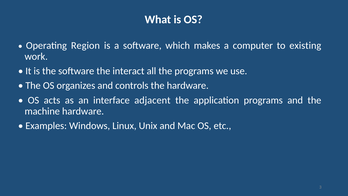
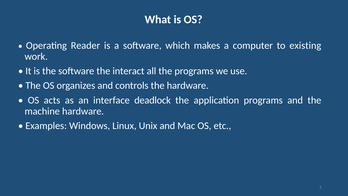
Region: Region -> Reader
adjacent: adjacent -> deadlock
